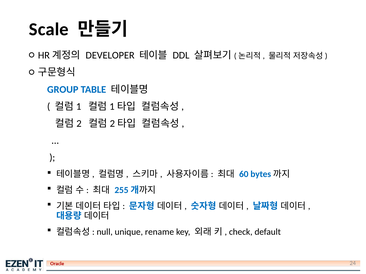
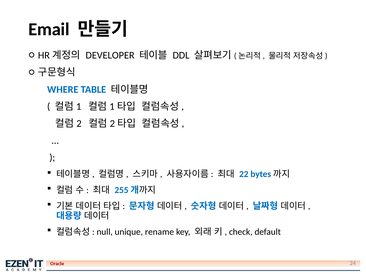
Scale: Scale -> Email
GROUP: GROUP -> WHERE
60: 60 -> 22
